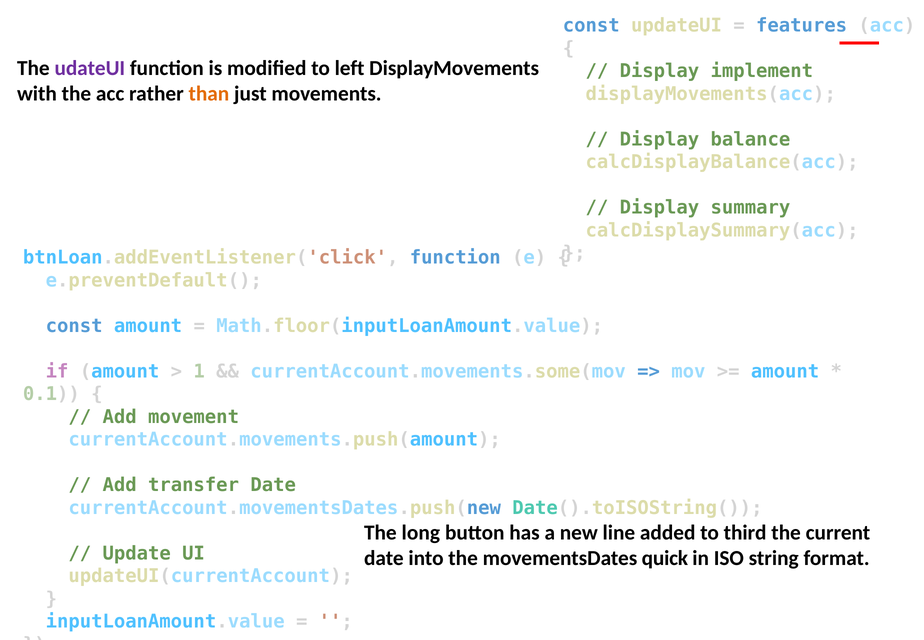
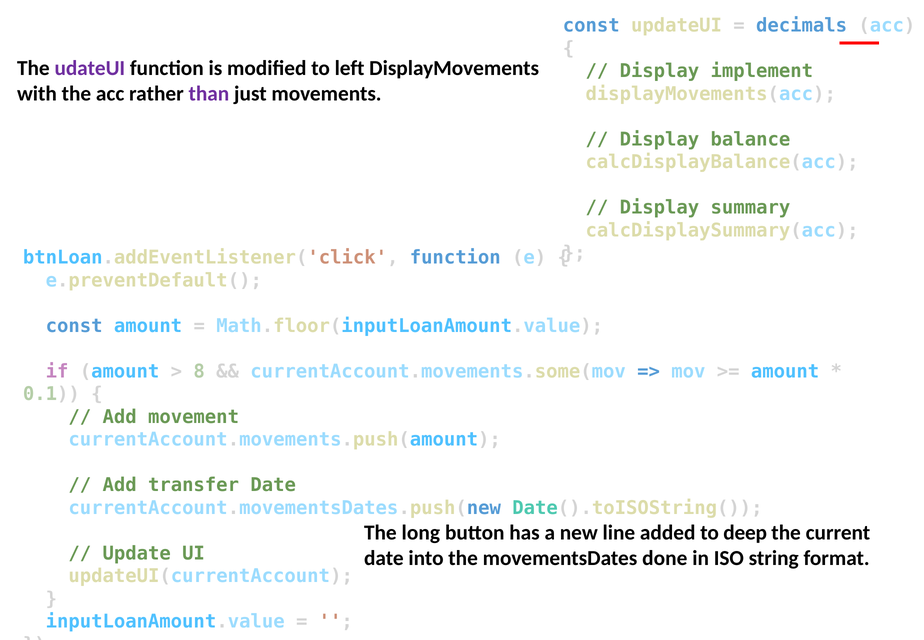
features: features -> decimals
than colour: orange -> purple
1: 1 -> 8
third: third -> deep
quick: quick -> done
